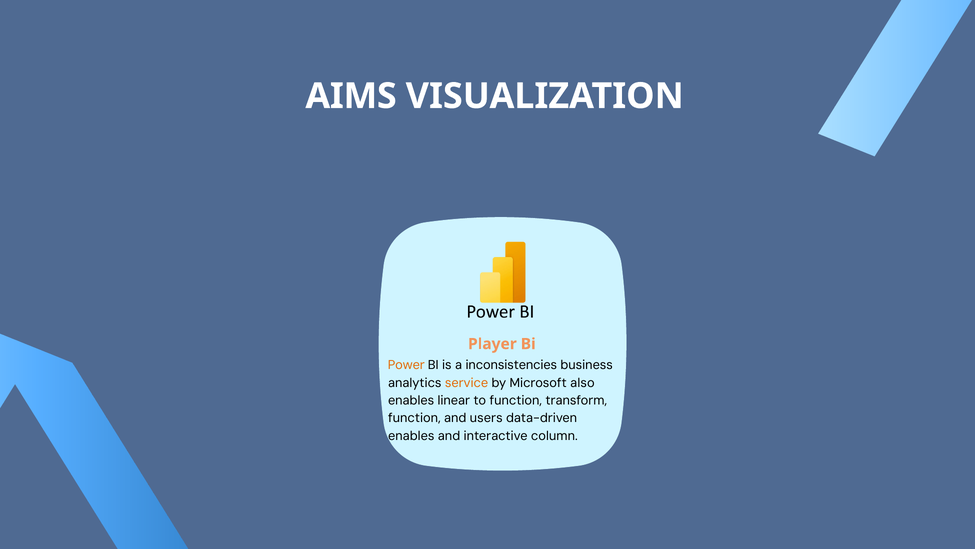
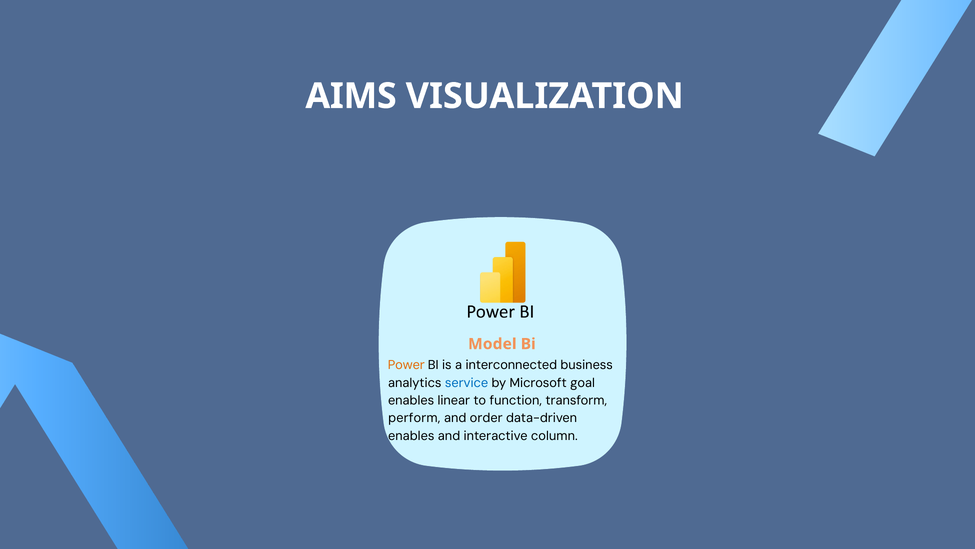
Player: Player -> Model
inconsistencies: inconsistencies -> interconnected
service colour: orange -> blue
also: also -> goal
function at (414, 418): function -> perform
users: users -> order
